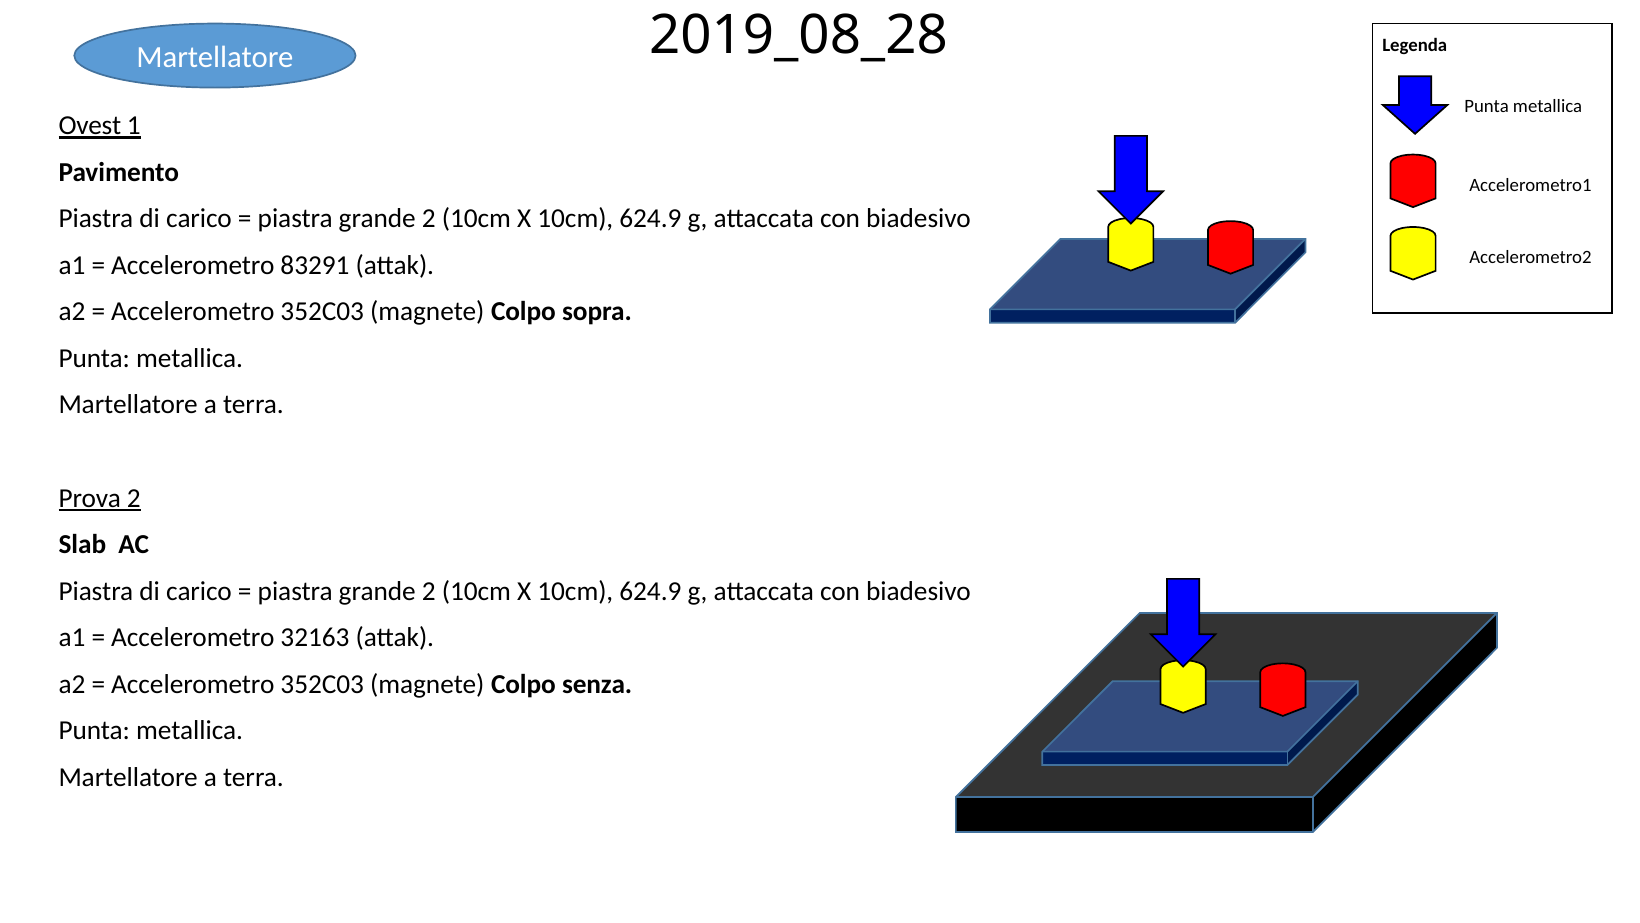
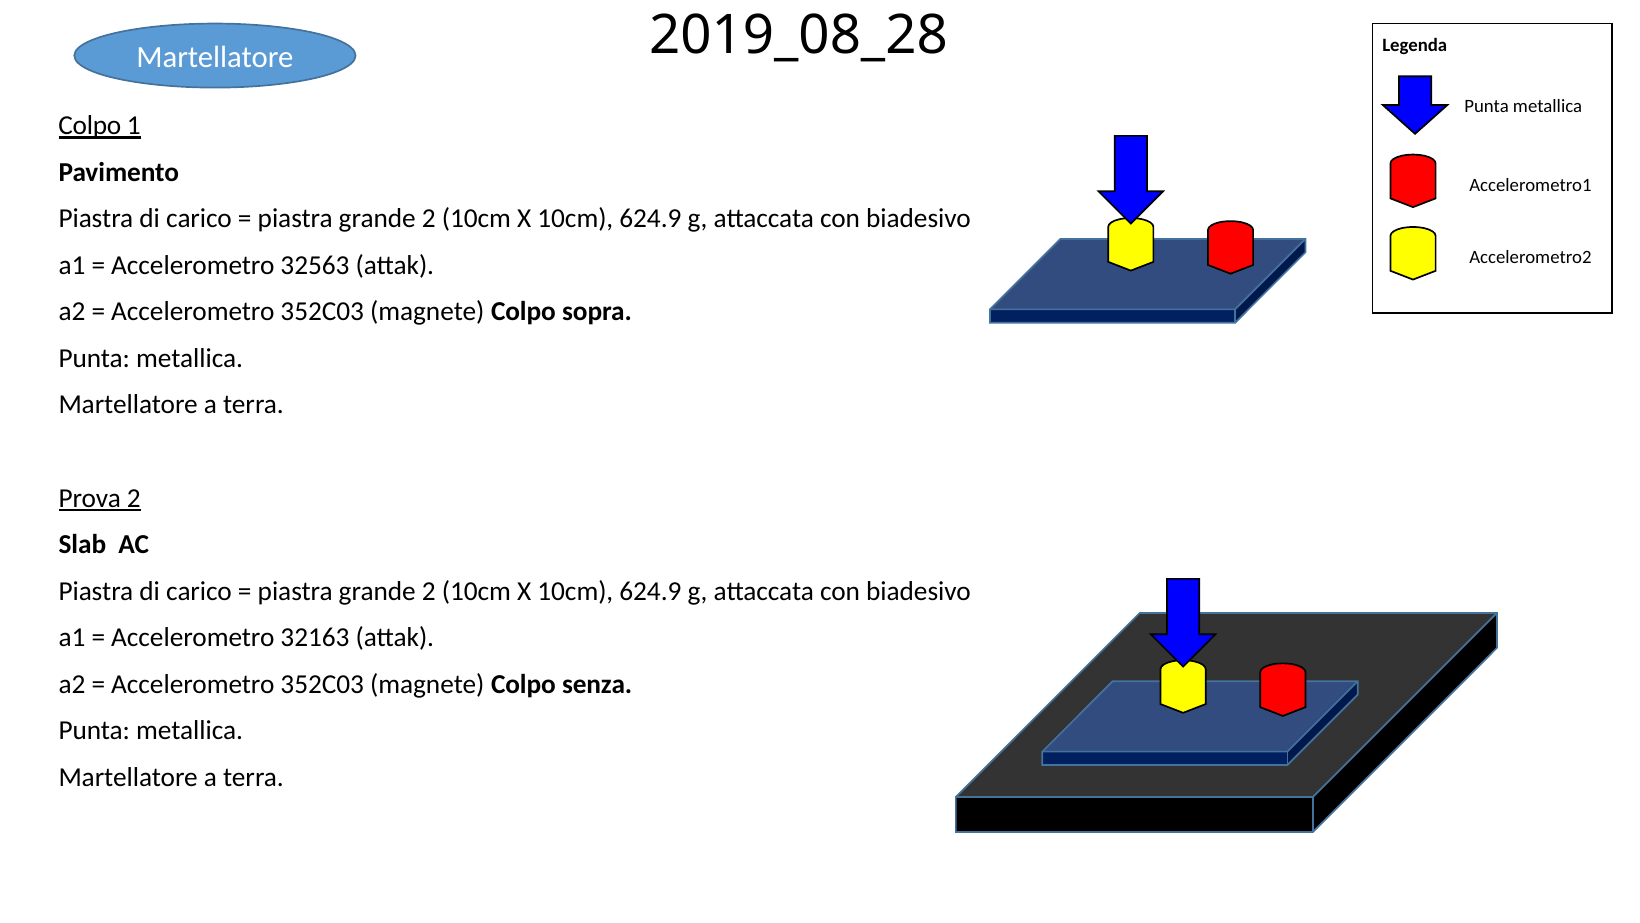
Ovest at (90, 125): Ovest -> Colpo
83291: 83291 -> 32563
